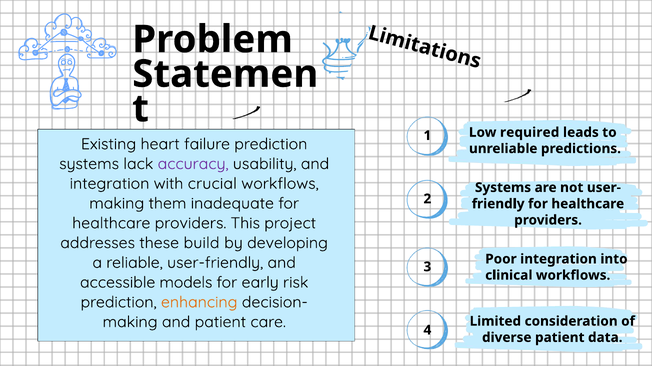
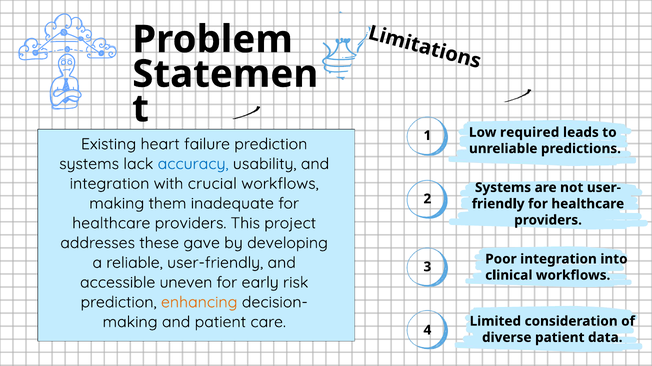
accuracy colour: purple -> blue
build: build -> gave
models: models -> uneven
